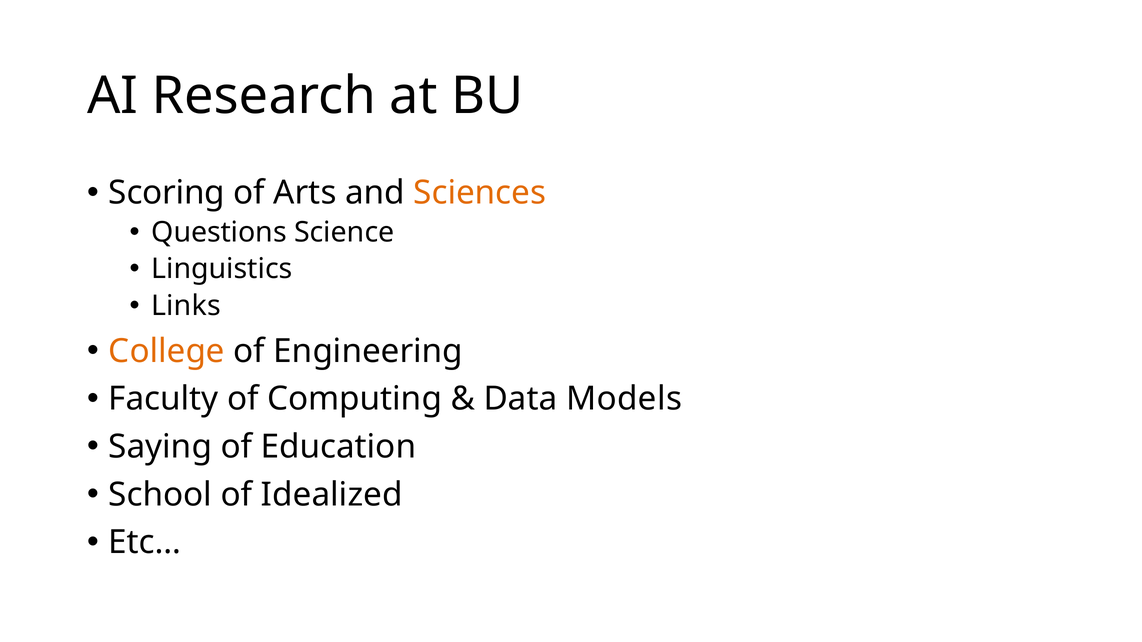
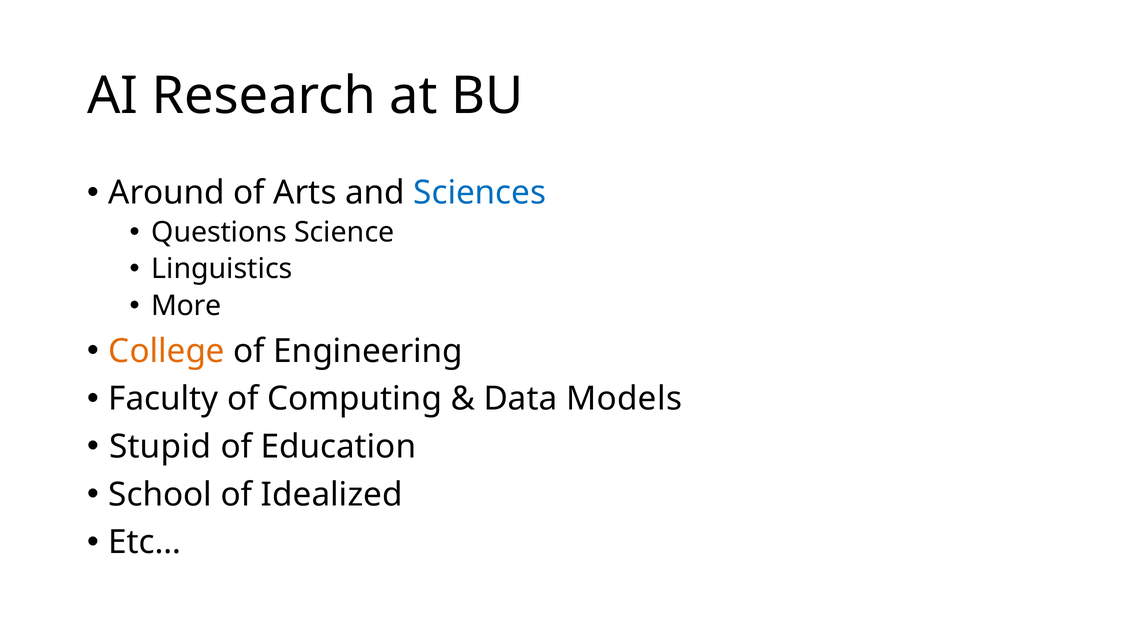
Scoring: Scoring -> Around
Sciences colour: orange -> blue
Links: Links -> More
Saying: Saying -> Stupid
